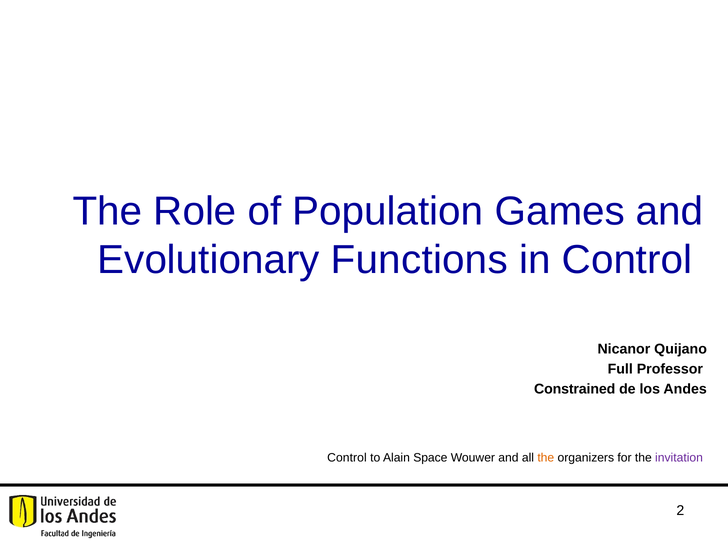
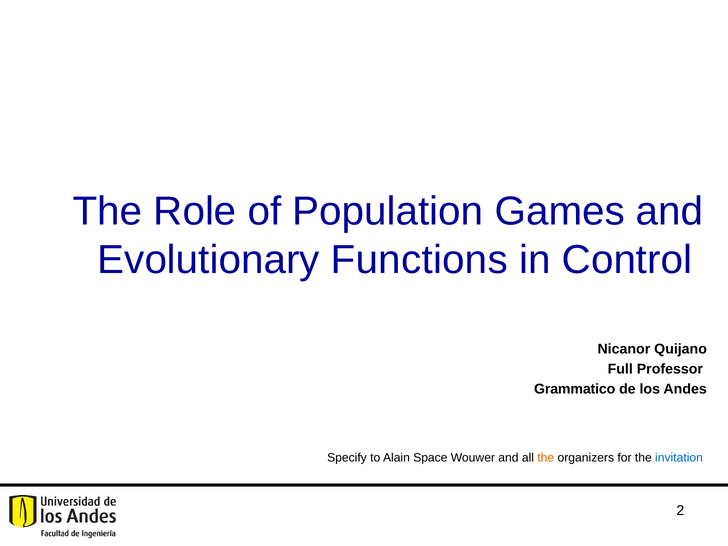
Constrained: Constrained -> Grammatico
Control at (347, 458): Control -> Specify
invitation colour: purple -> blue
